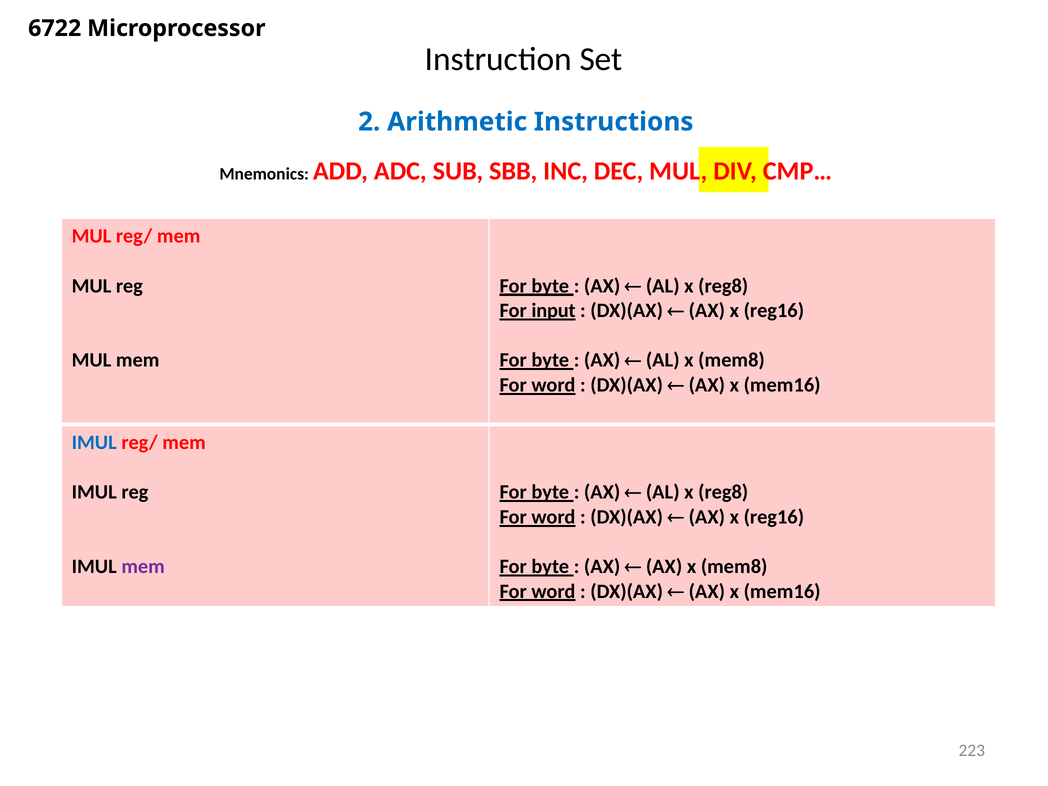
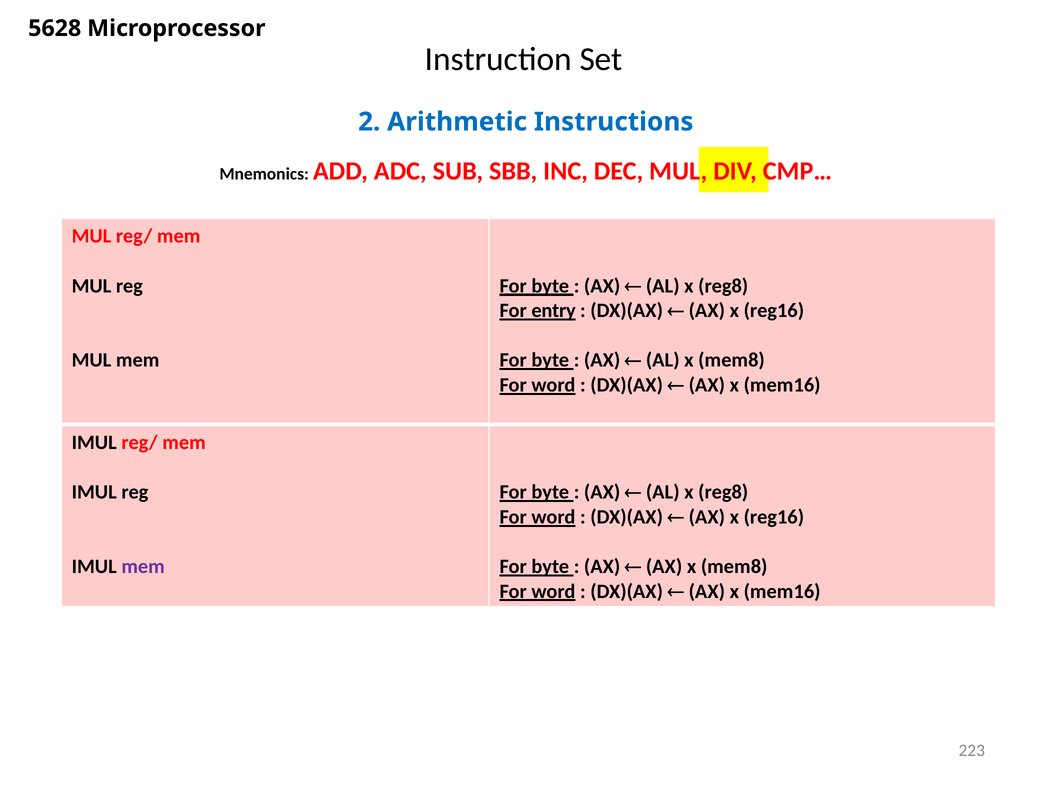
6722: 6722 -> 5628
input: input -> entry
IMUL at (94, 443) colour: blue -> black
